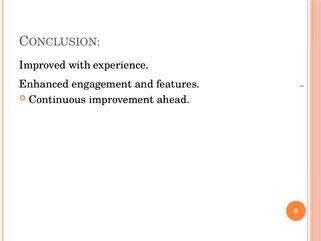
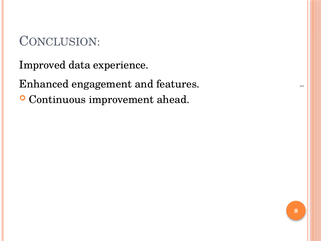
with: with -> data
